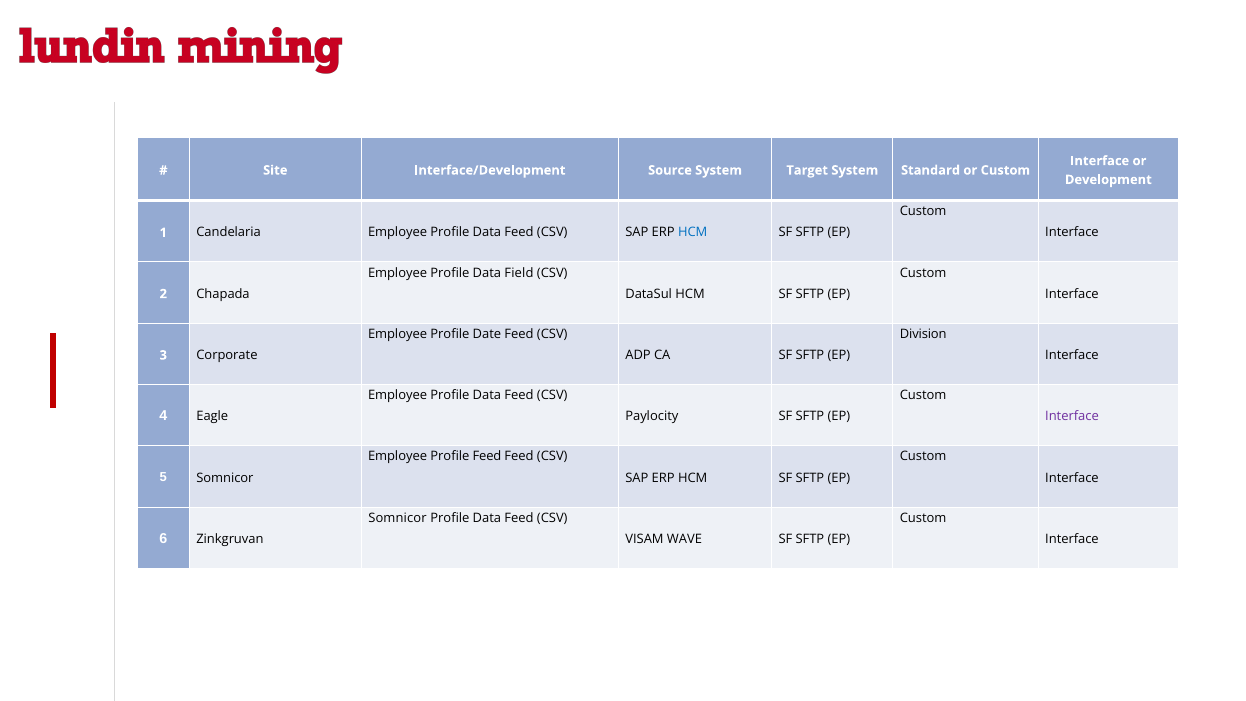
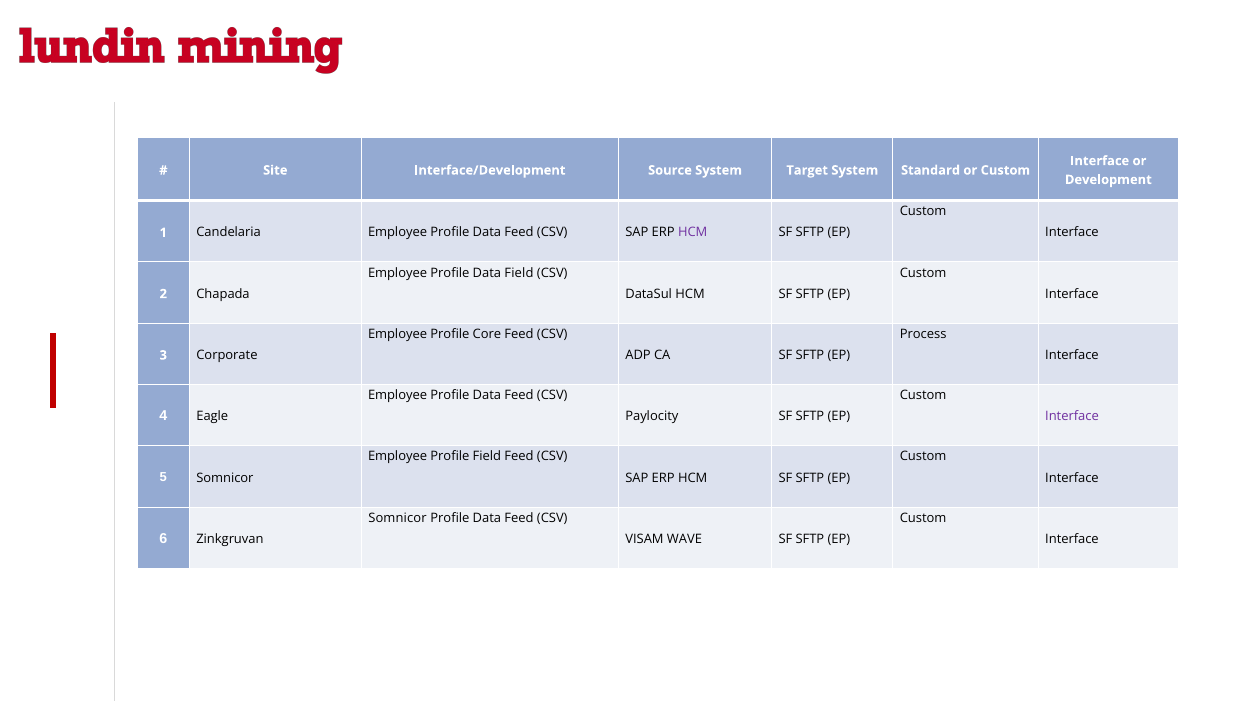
HCM at (693, 233) colour: blue -> purple
Date: Date -> Core
Division: Division -> Process
Profile Feed: Feed -> Field
